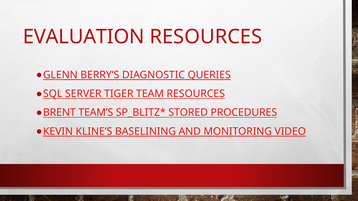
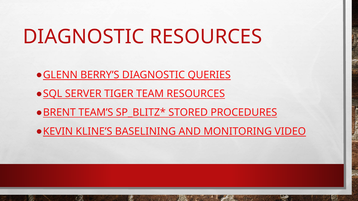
EVALUATION at (84, 37): EVALUATION -> DIAGNOSTIC
